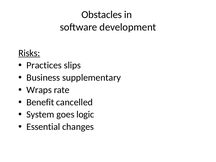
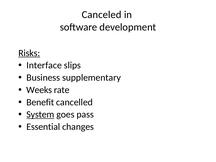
Obstacles: Obstacles -> Canceled
Practices: Practices -> Interface
Wraps: Wraps -> Weeks
System underline: none -> present
logic: logic -> pass
